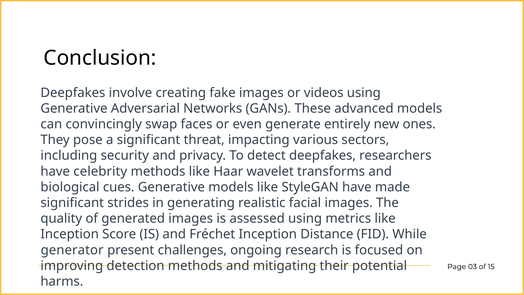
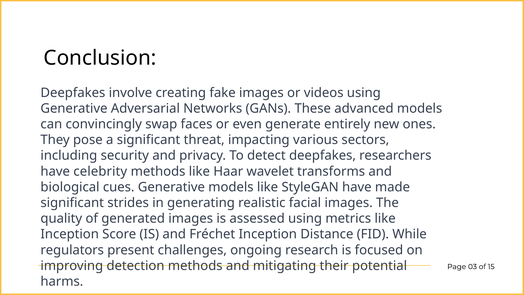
generator: generator -> regulators
